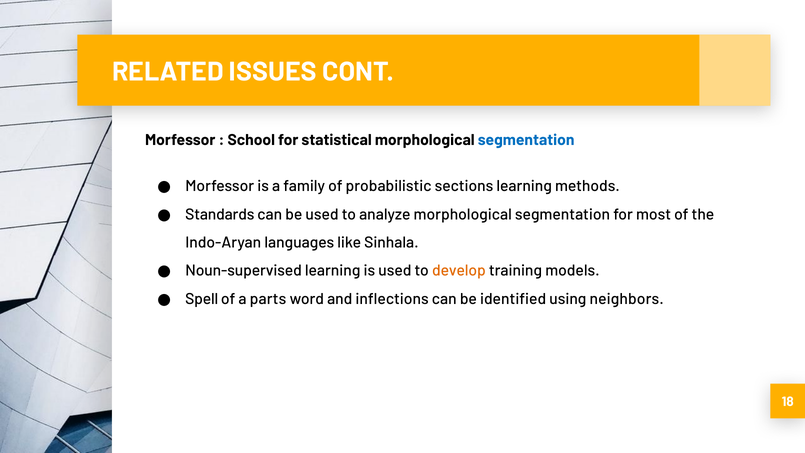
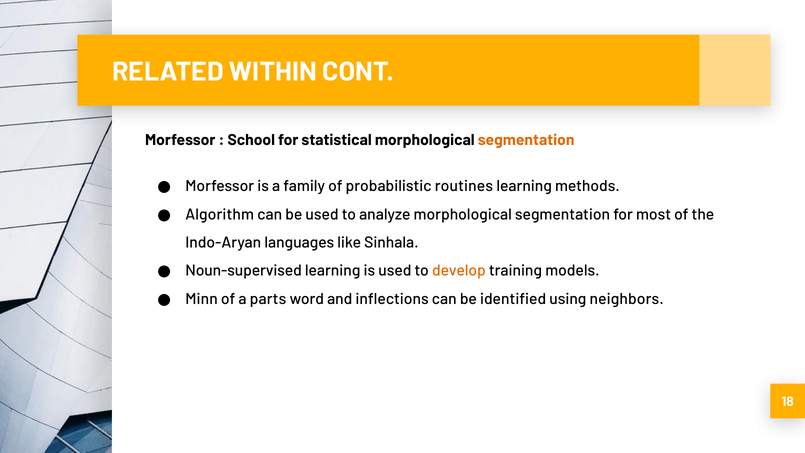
ISSUES: ISSUES -> WITHIN
segmentation at (526, 140) colour: blue -> orange
sections: sections -> routines
Standards: Standards -> Algorithm
Spell: Spell -> Minn
